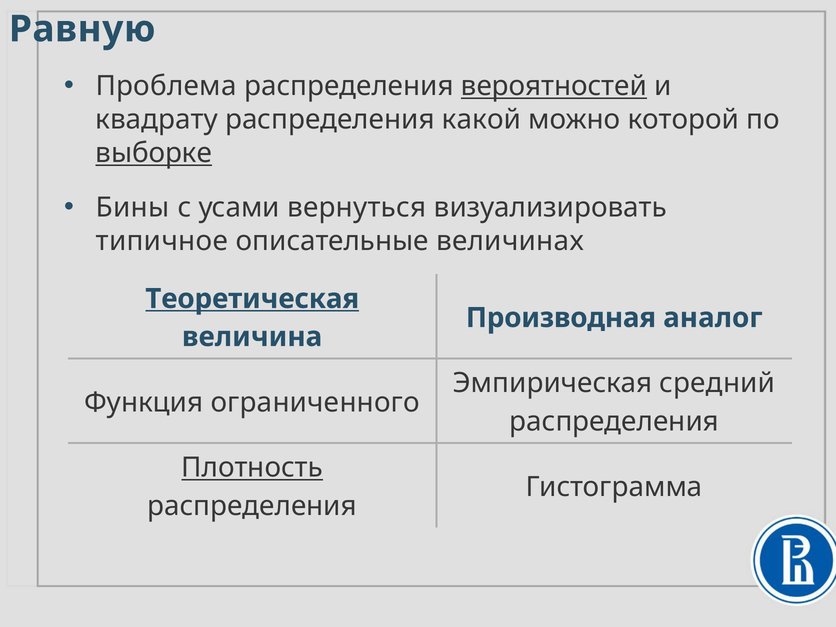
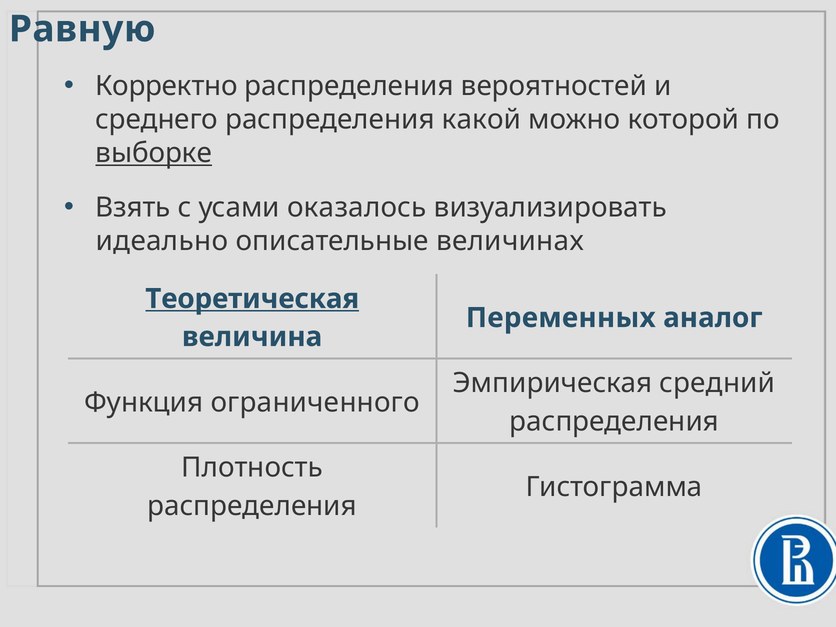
Проблема: Проблема -> Корректно
вероятностей underline: present -> none
квадрату: квадрату -> среднего
Бины: Бины -> Взять
вернуться: вернуться -> оказалось
типичное: типичное -> идеально
Производная: Производная -> Переменных
Плотность underline: present -> none
